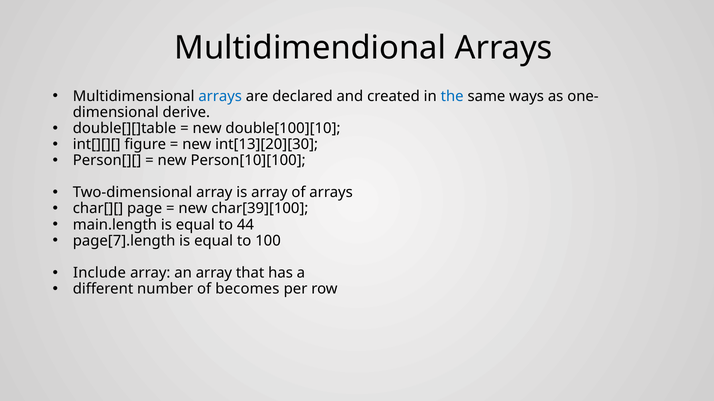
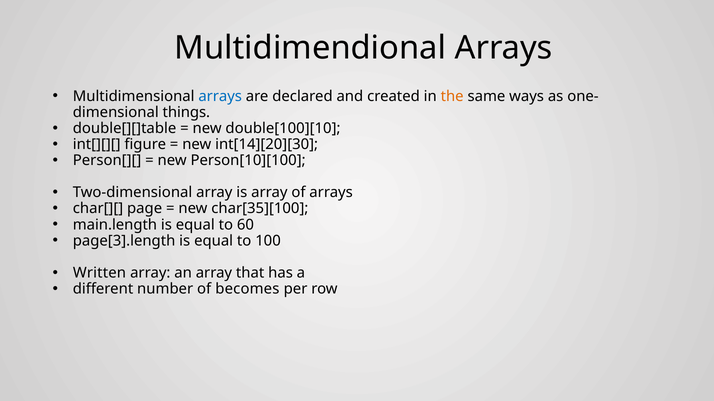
the colour: blue -> orange
derive: derive -> things
int[13][20][30: int[13][20][30 -> int[14][20][30
char[39][100: char[39][100 -> char[35][100
44: 44 -> 60
page[7].length: page[7].length -> page[3].length
Include: Include -> Written
